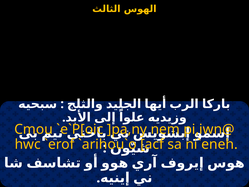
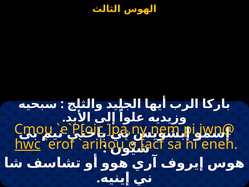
hwc underline: none -> present
